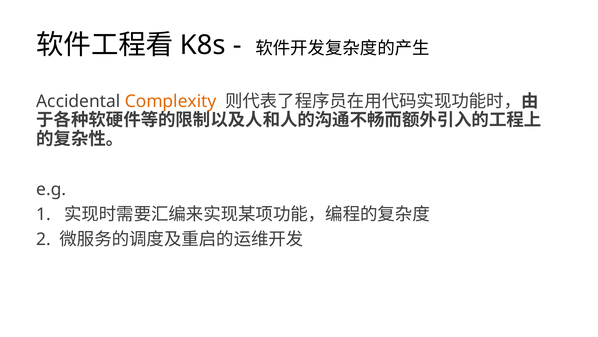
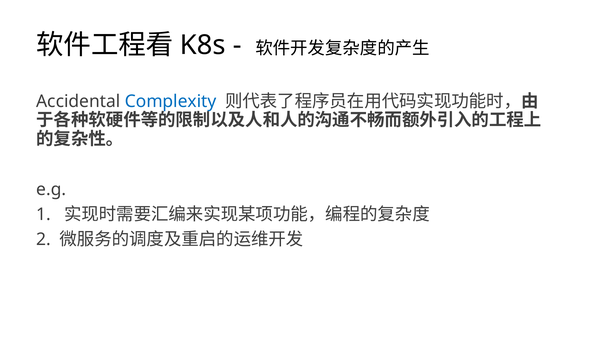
Complexity colour: orange -> blue
